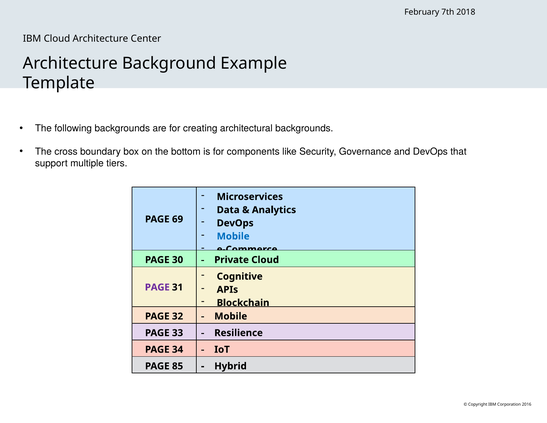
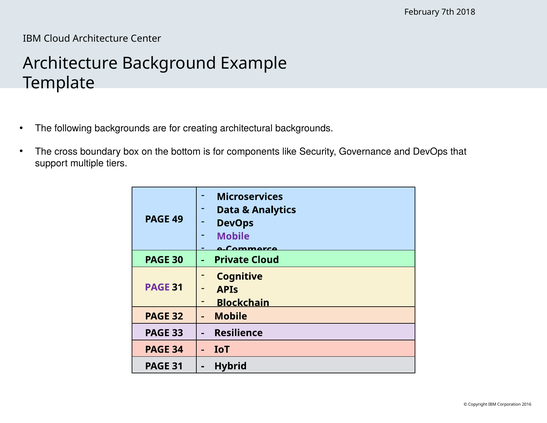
69: 69 -> 49
Mobile at (233, 236) colour: blue -> purple
85 at (178, 366): 85 -> 31
